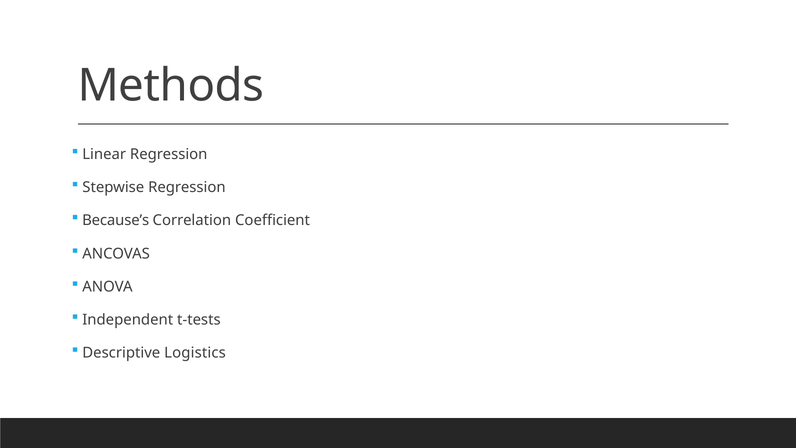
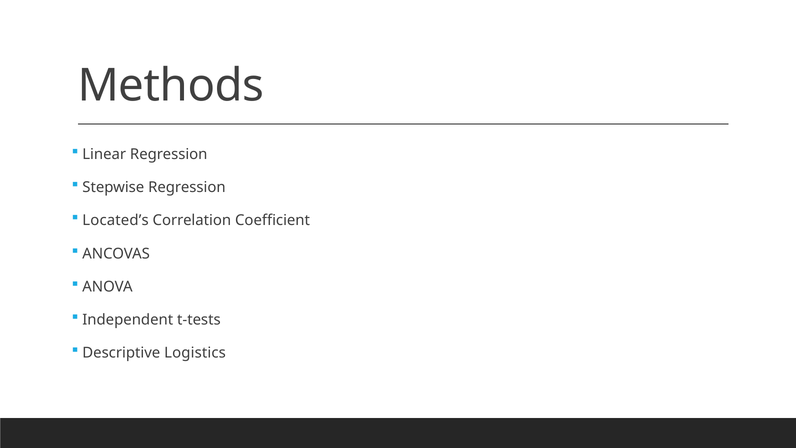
Because’s: Because’s -> Located’s
